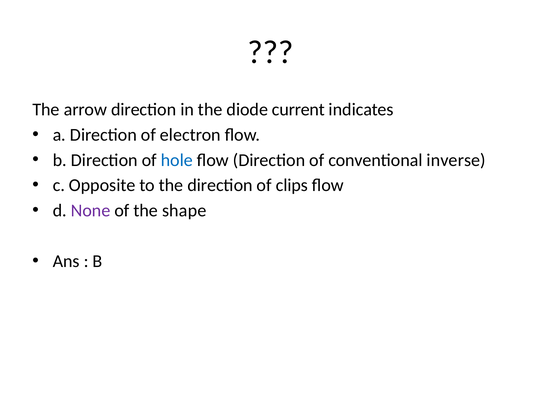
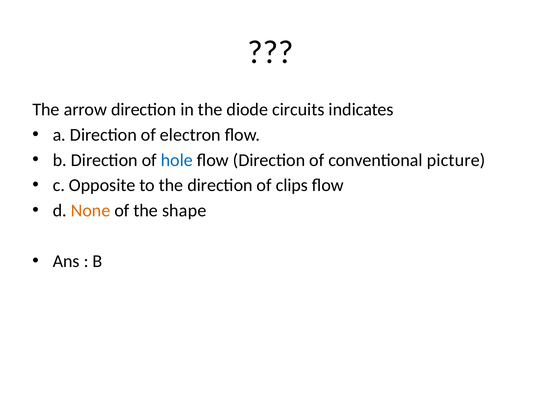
current: current -> circuits
inverse: inverse -> picture
None colour: purple -> orange
